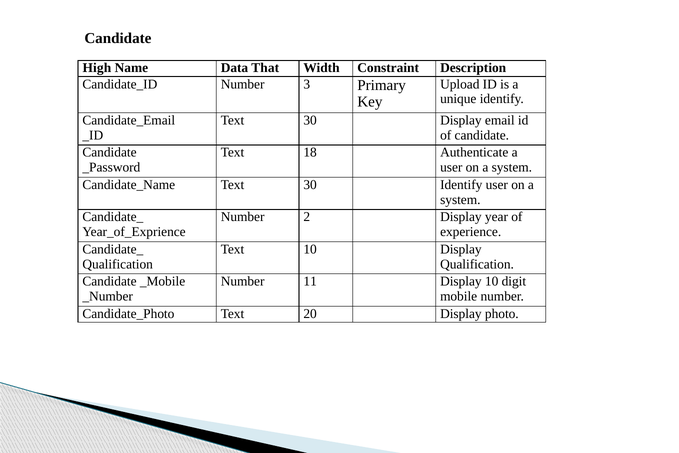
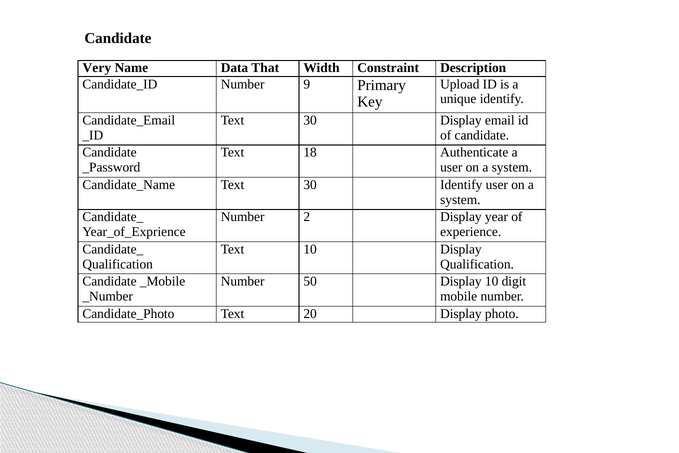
High: High -> Very
3: 3 -> 9
11: 11 -> 50
